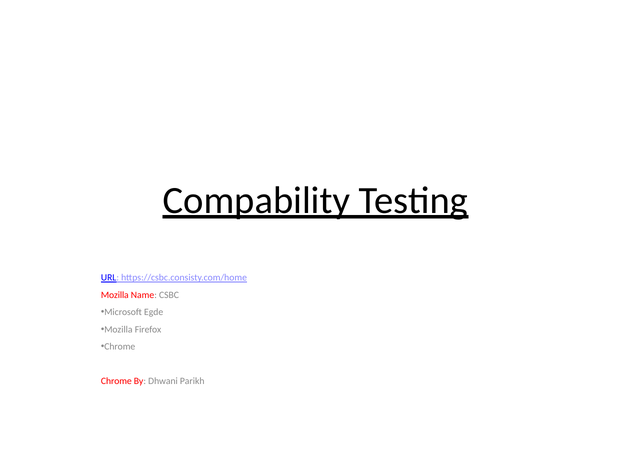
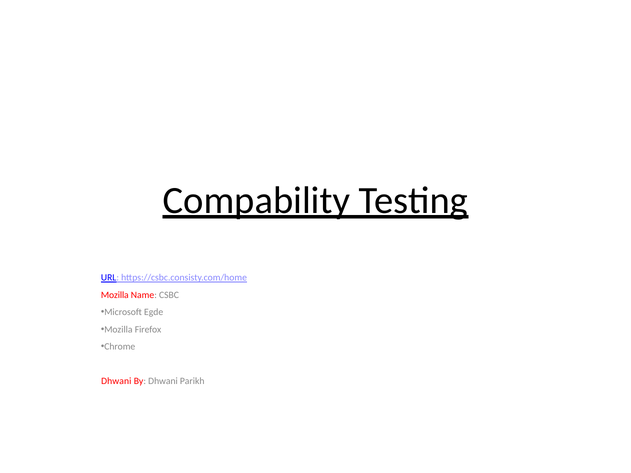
Chrome at (116, 381): Chrome -> Dhwani
